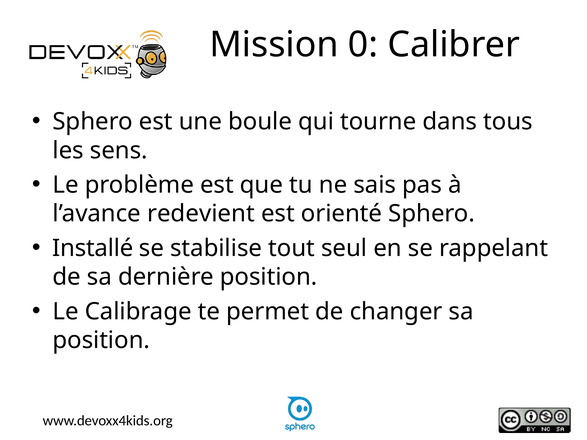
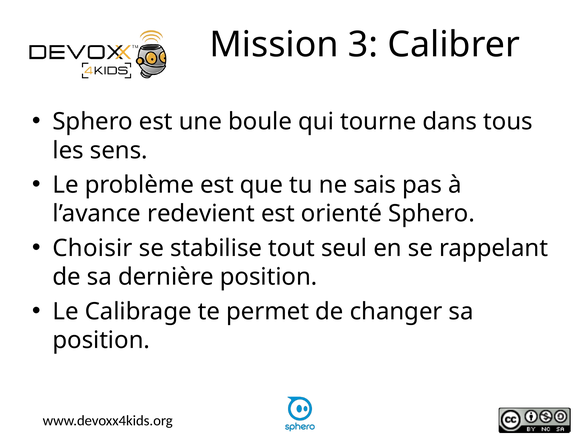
0: 0 -> 3
Installé: Installé -> Choisir
